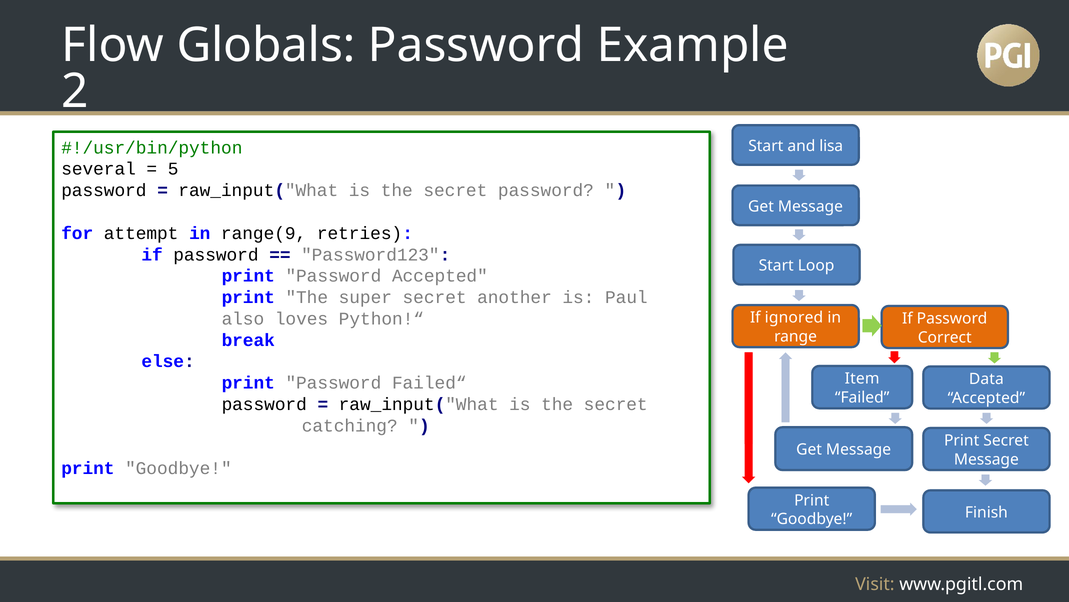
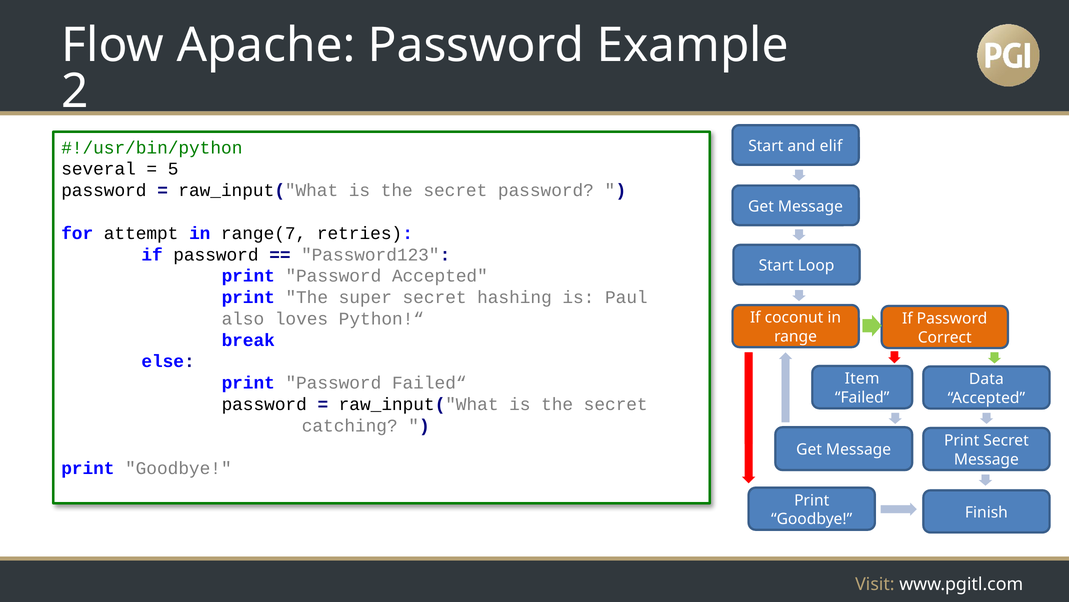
Globals: Globals -> Apache
lisa: lisa -> elif
range(9: range(9 -> range(7
another: another -> hashing
ignored: ignored -> coconut
